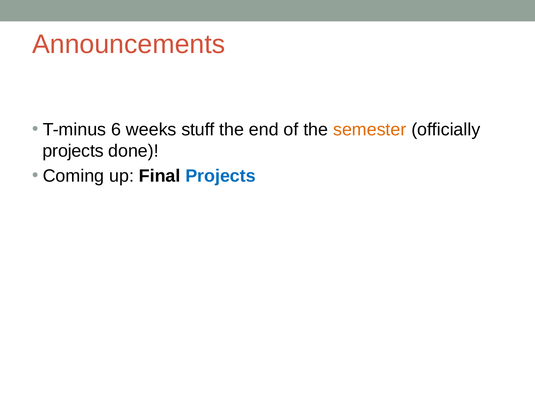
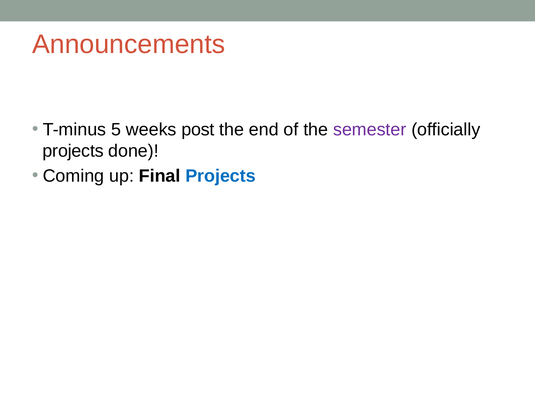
6: 6 -> 5
stuff: stuff -> post
semester colour: orange -> purple
